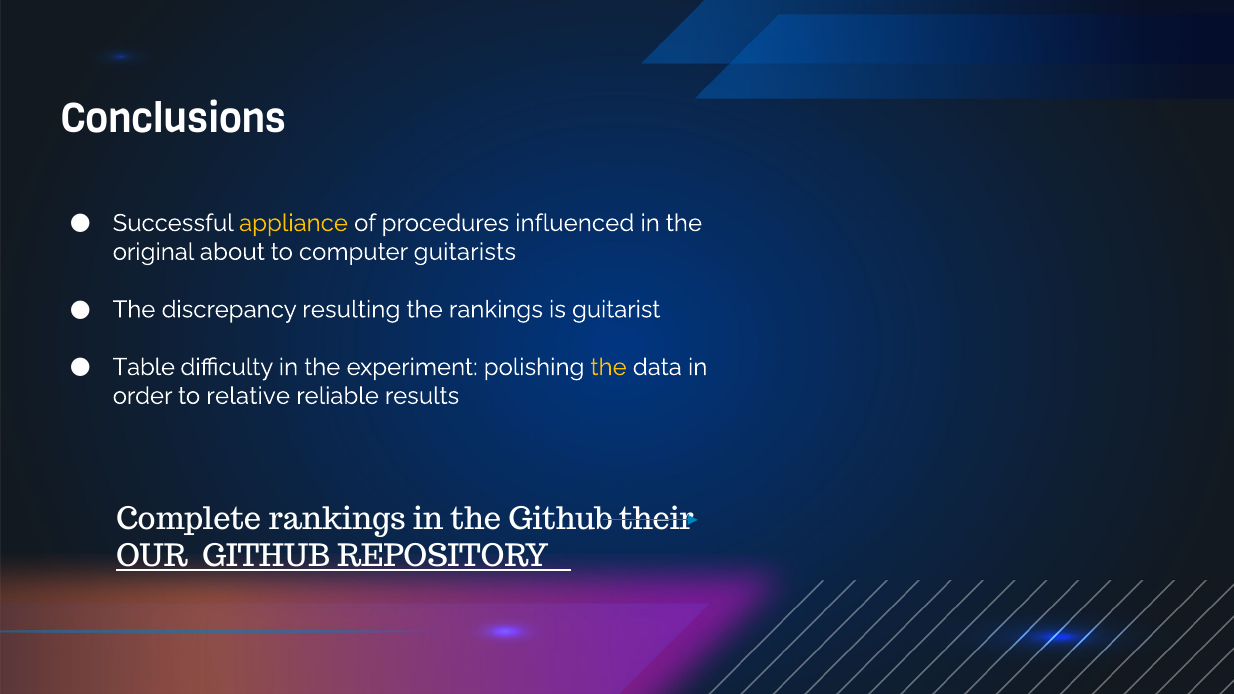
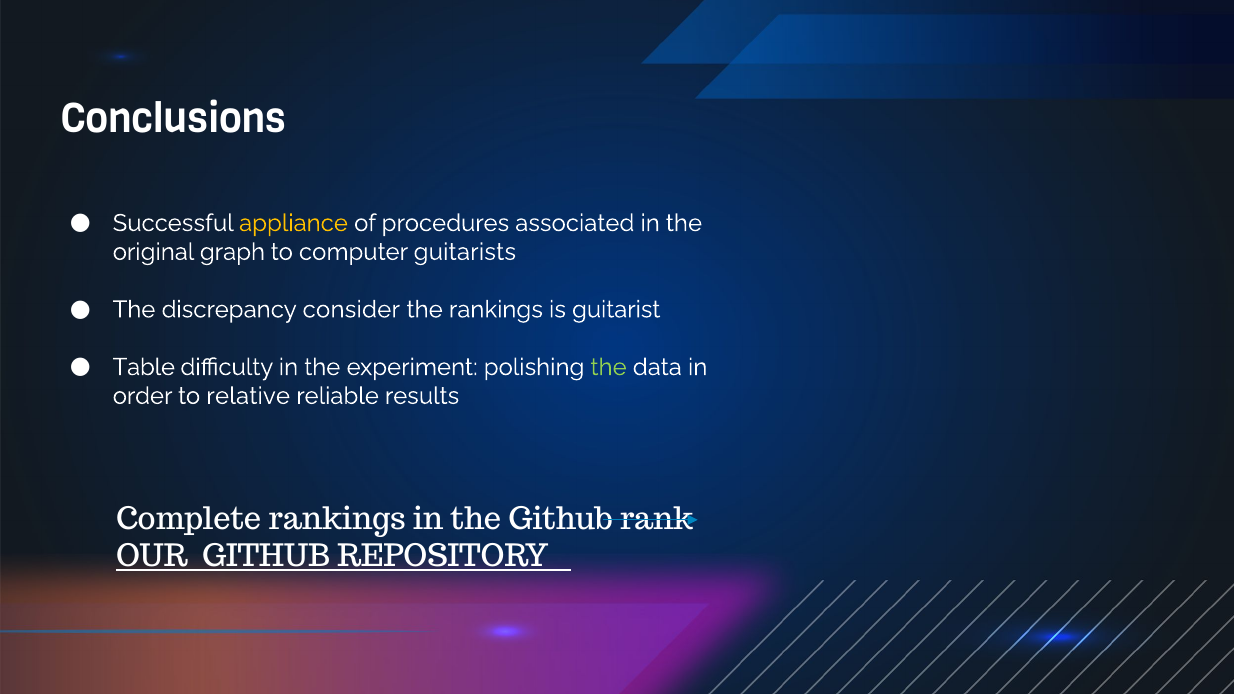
influenced: influenced -> associated
about: about -> graph
resulting: resulting -> consider
the at (609, 367) colour: yellow -> light green
their: their -> rank
